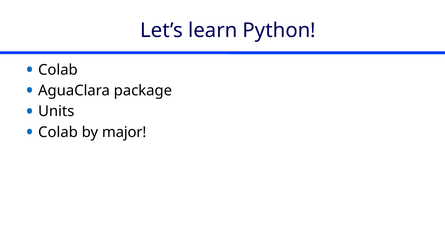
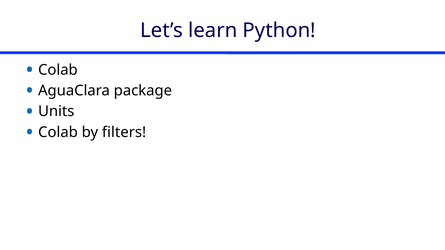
major: major -> filters
